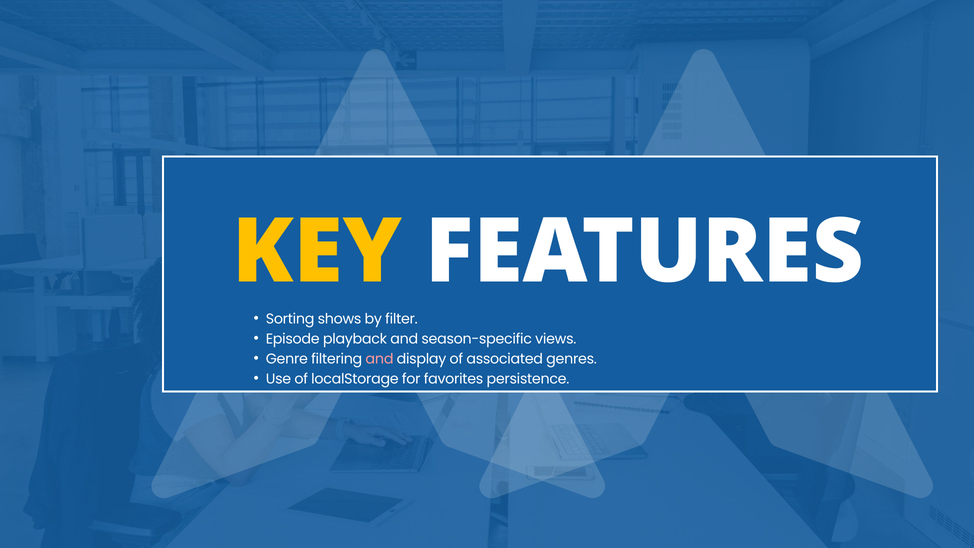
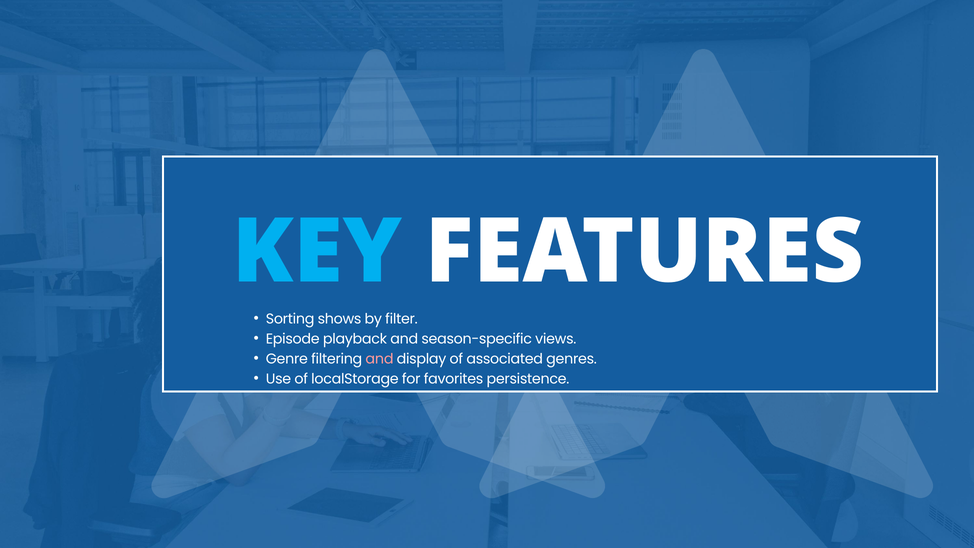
KEY colour: yellow -> light blue
